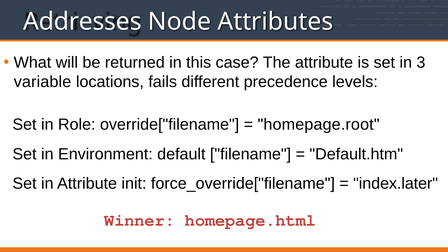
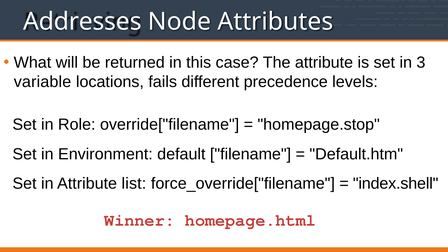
homepage.root: homepage.root -> homepage.stop
init: init -> list
index.later: index.later -> index.shell
